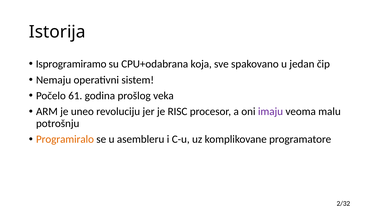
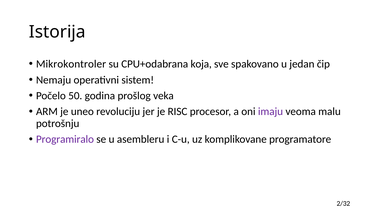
Isprogramiramo: Isprogramiramo -> Mikrokontroler
61: 61 -> 50
Programiralo colour: orange -> purple
